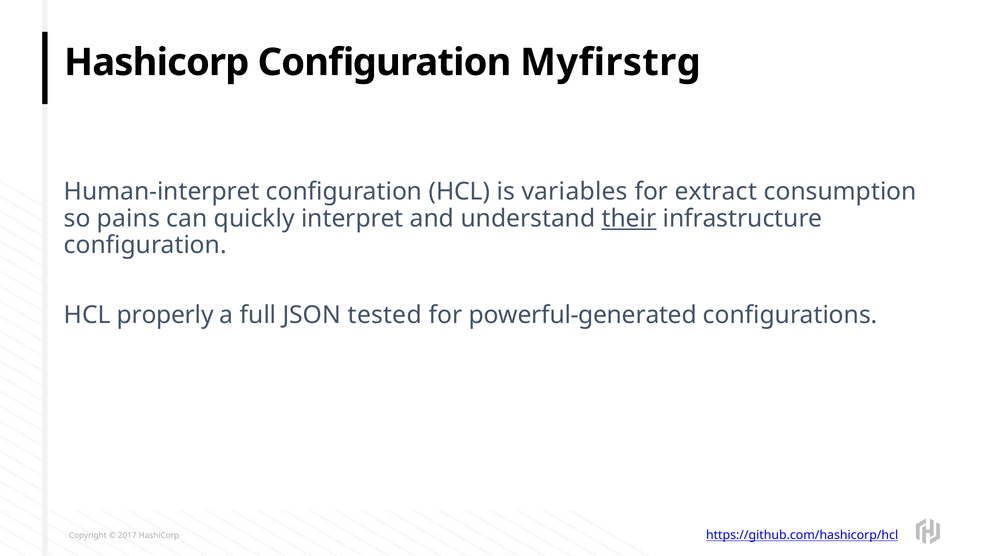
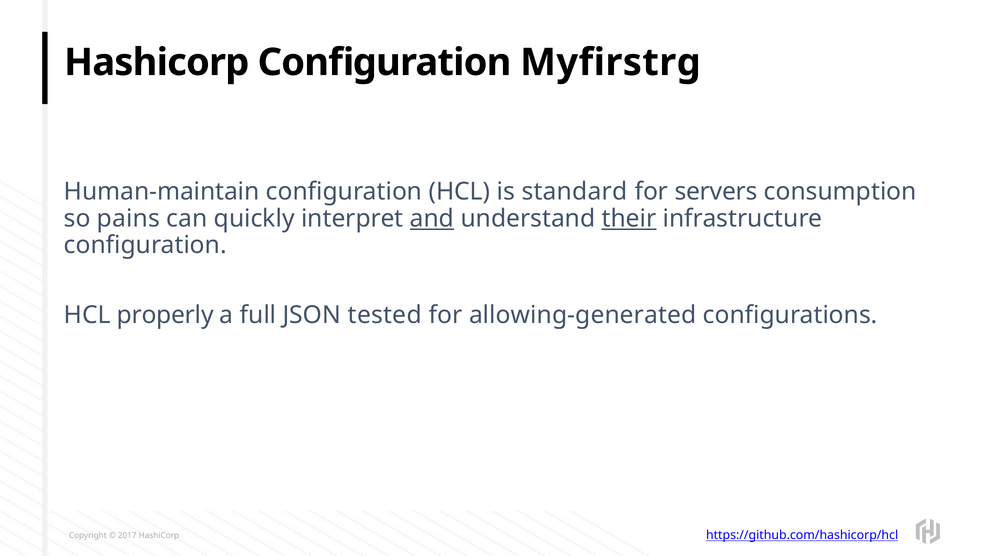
Human-interpret: Human-interpret -> Human-maintain
variables: variables -> standard
extract: extract -> servers
and underline: none -> present
powerful-generated: powerful-generated -> allowing-generated
